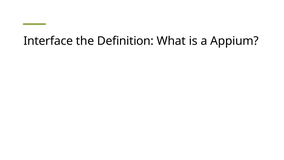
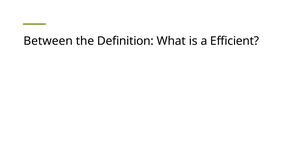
Interface: Interface -> Between
Appium: Appium -> Efficient
